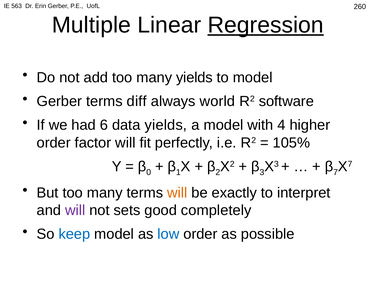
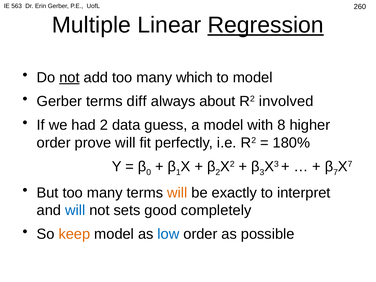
not at (69, 77) underline: none -> present
many yields: yields -> which
world: world -> about
software: software -> involved
had 6: 6 -> 2
data yields: yields -> guess
4: 4 -> 8
factor: factor -> prove
105%: 105% -> 180%
will at (75, 210) colour: purple -> blue
keep colour: blue -> orange
